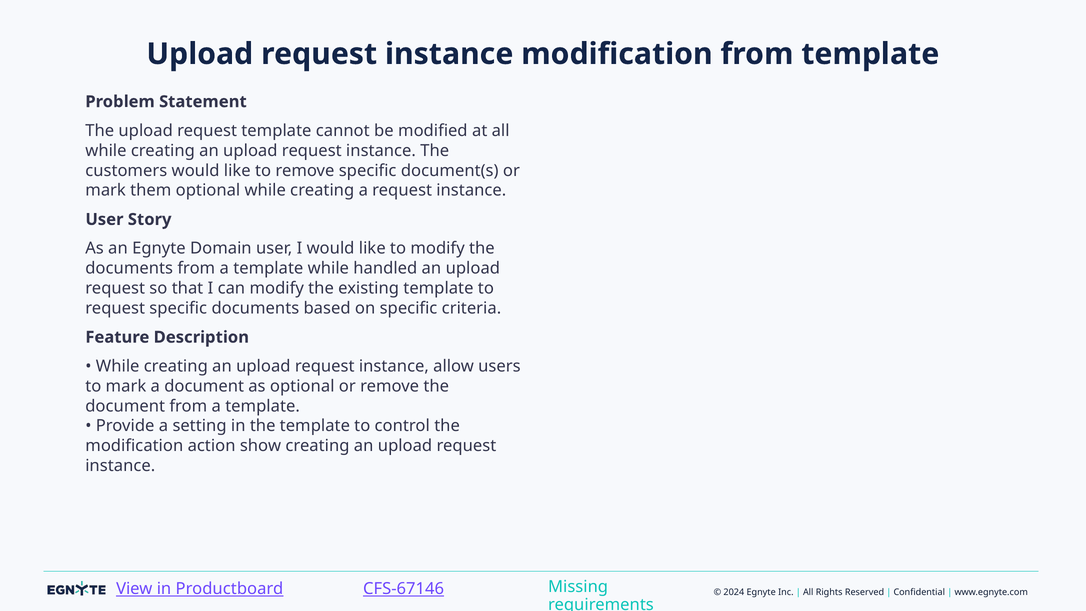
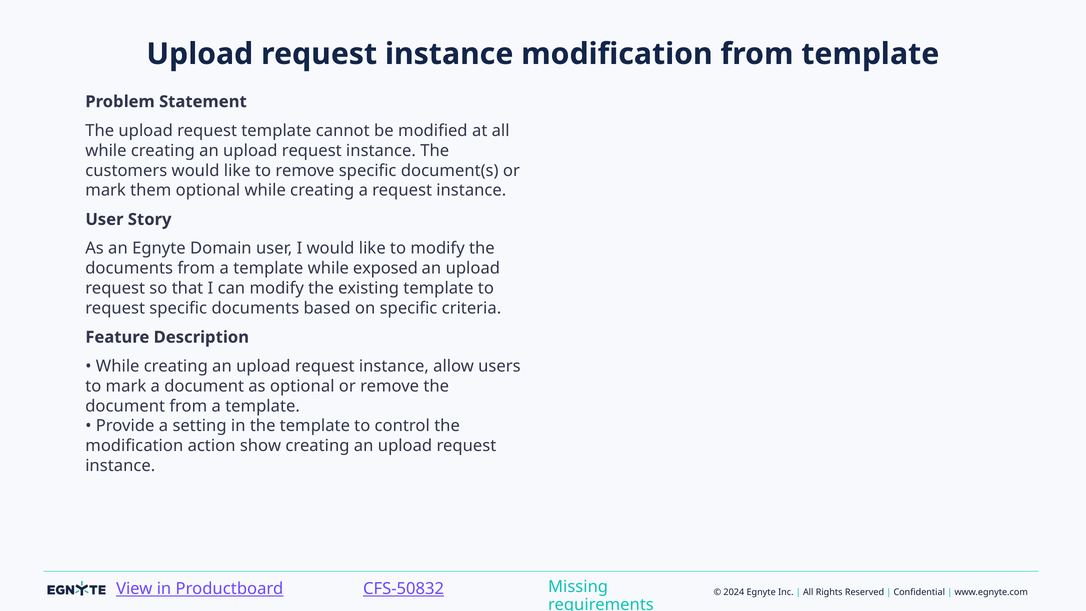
handled: handled -> exposed
CFS-67146: CFS-67146 -> CFS-50832
